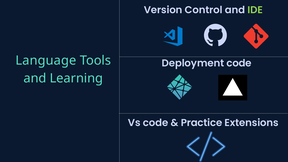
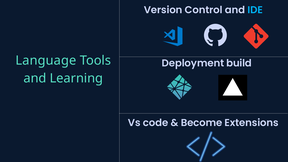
IDE colour: light green -> light blue
Deployment code: code -> build
Practice: Practice -> Become
